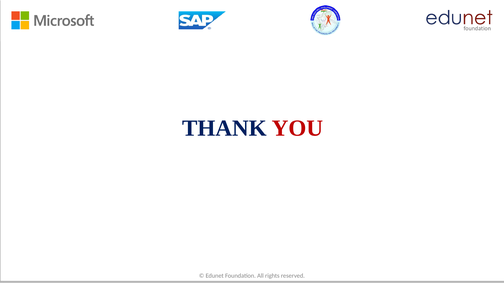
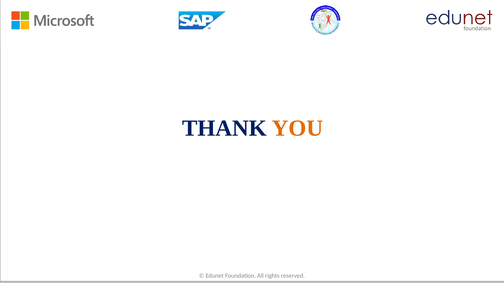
YOU colour: red -> orange
